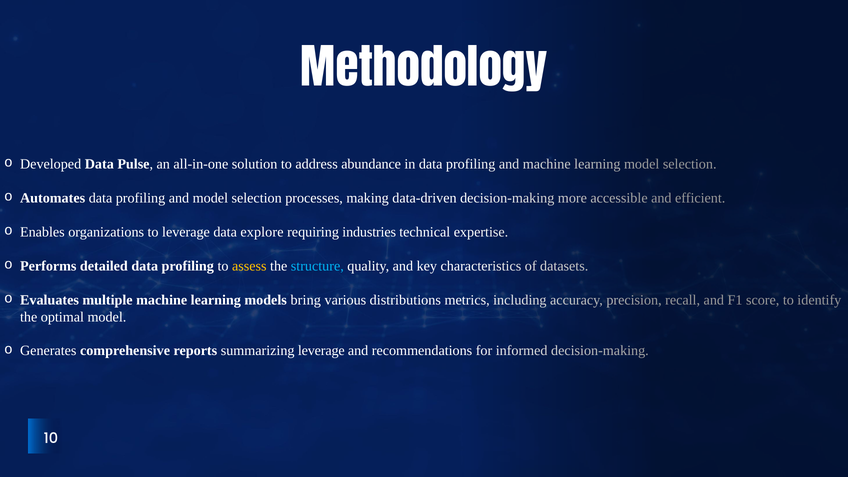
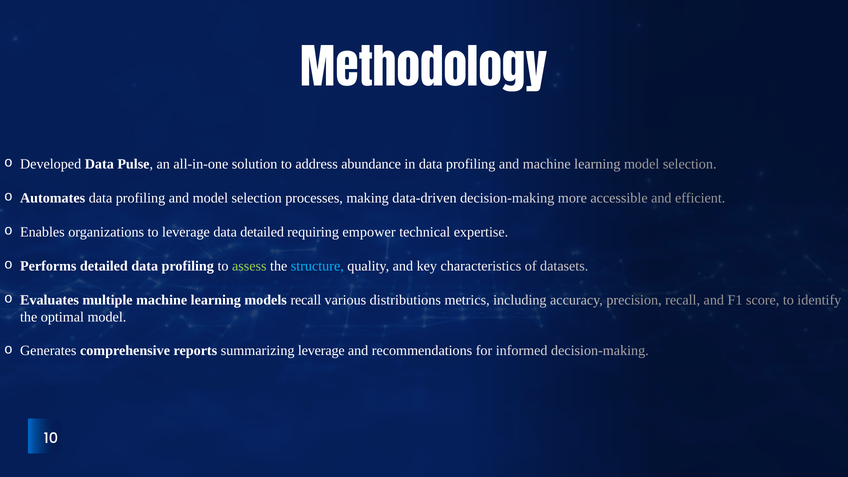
data explore: explore -> detailed
industries: industries -> empower
assess colour: yellow -> light green
models bring: bring -> recall
